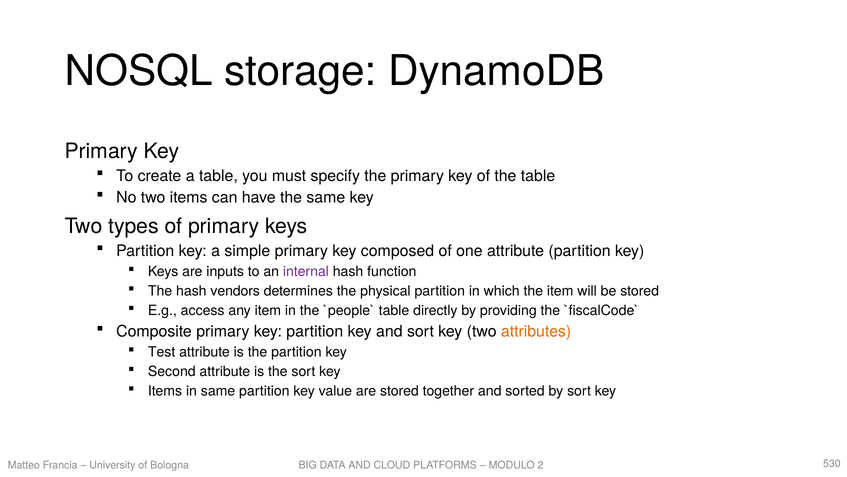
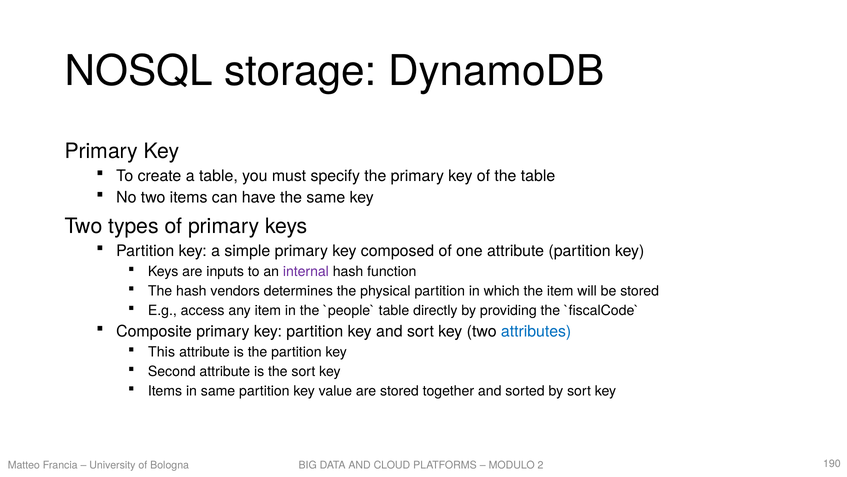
attributes colour: orange -> blue
Test: Test -> This
530: 530 -> 190
